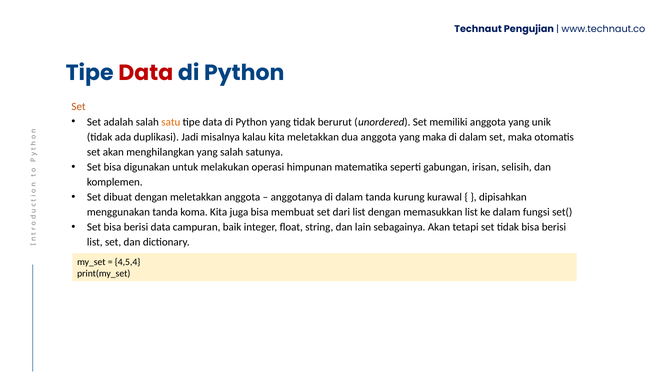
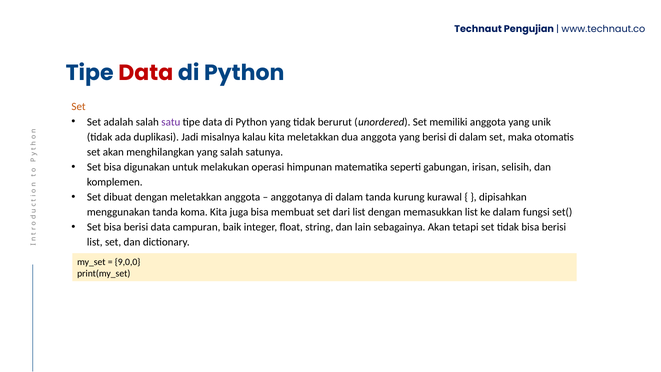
satu colour: orange -> purple
yang maka: maka -> berisi
4,5,4: 4,5,4 -> 9,0,0
